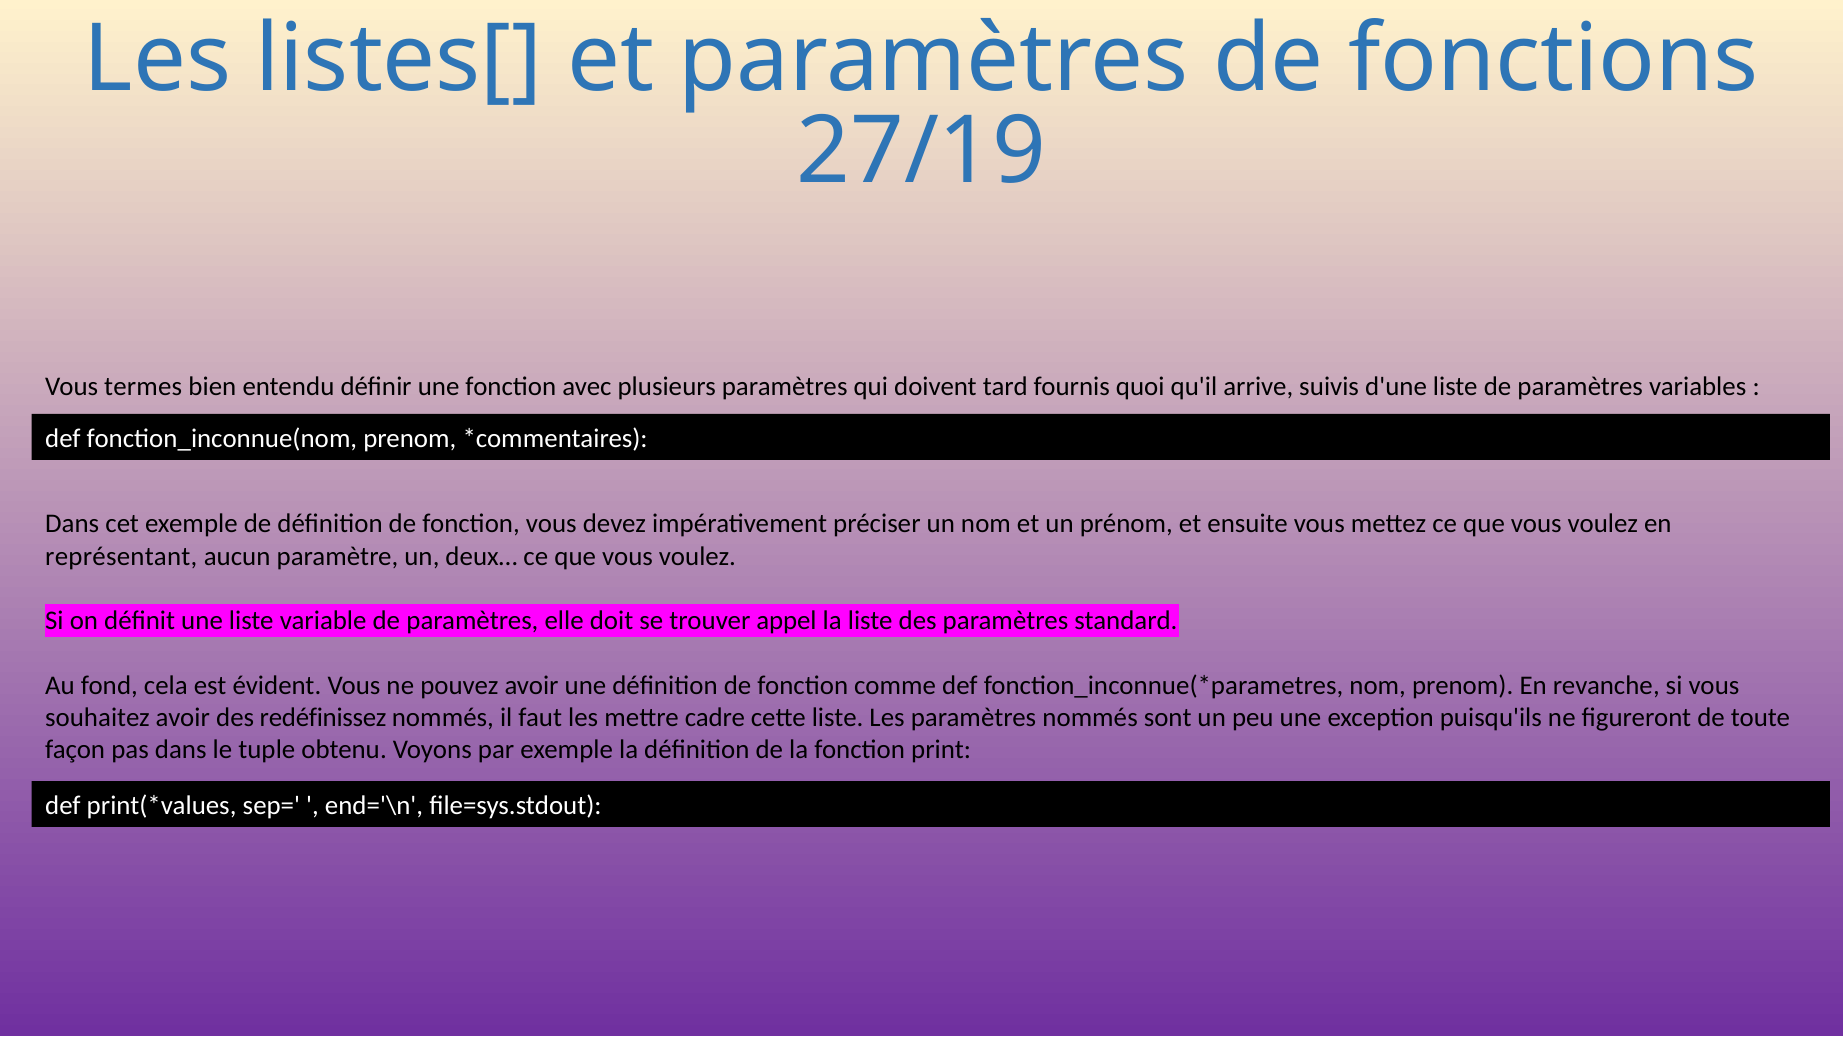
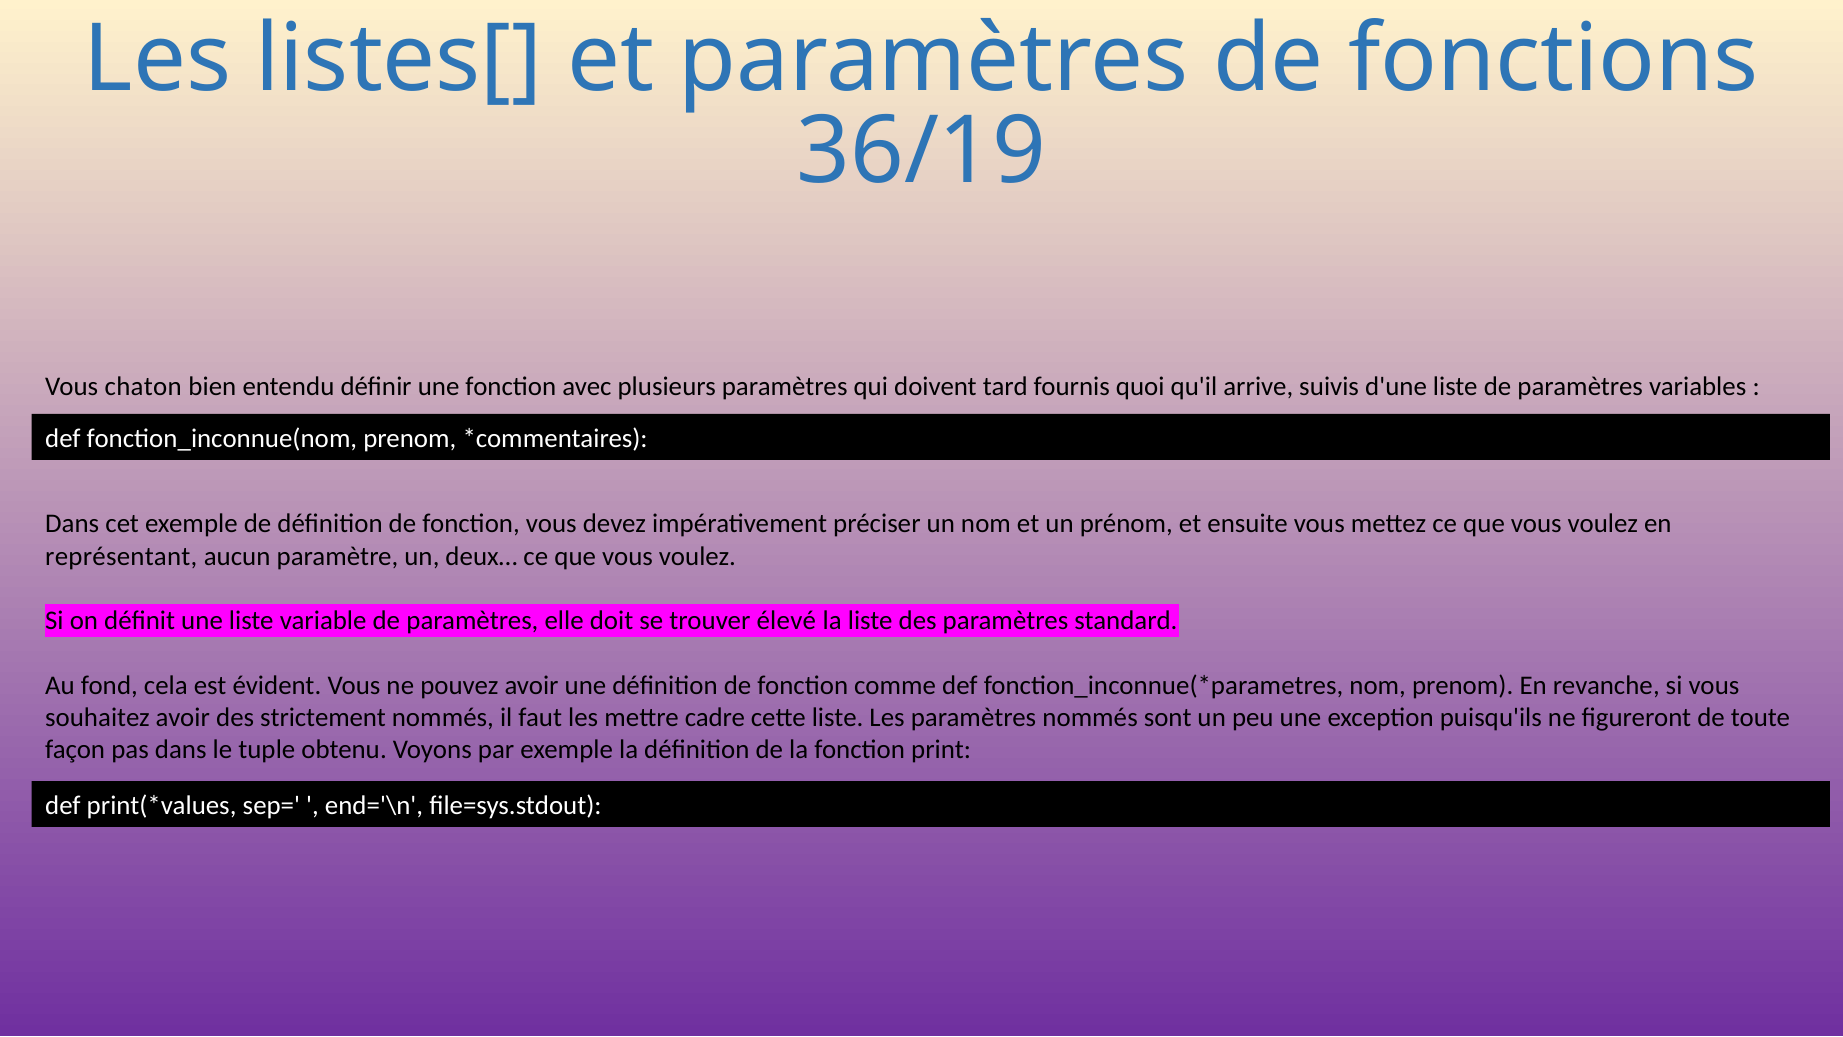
27/19: 27/19 -> 36/19
termes: termes -> chaton
appel: appel -> élevé
redéfinissez: redéfinissez -> strictement
